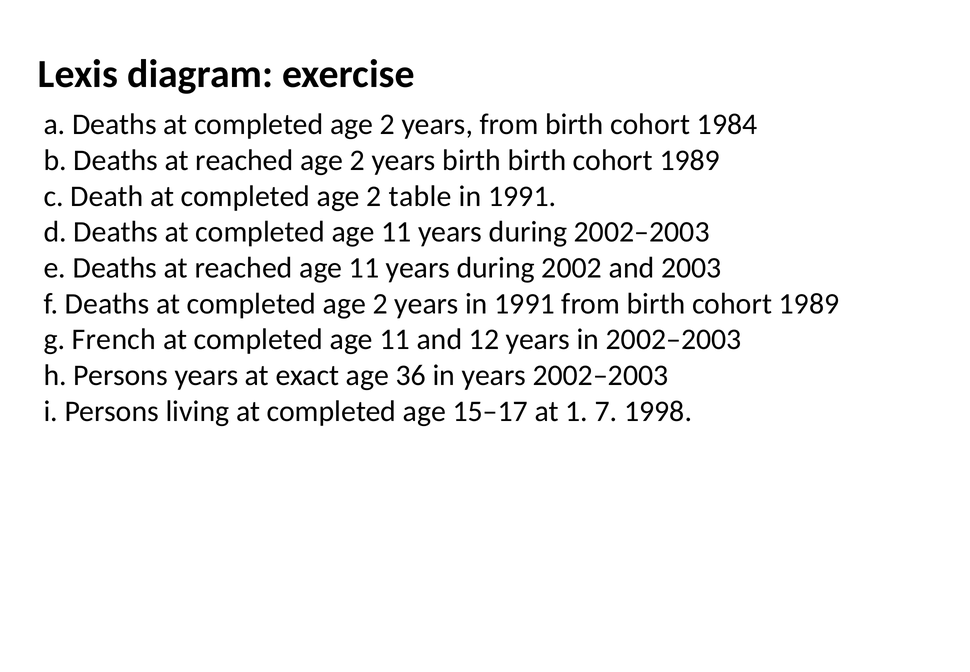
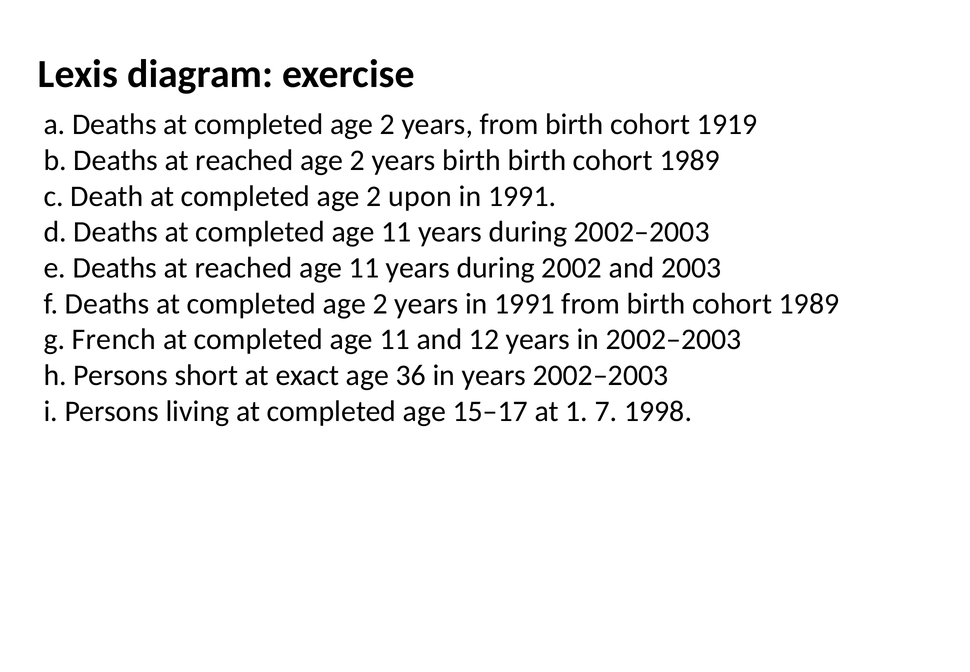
1984: 1984 -> 1919
table: table -> upon
Persons years: years -> short
